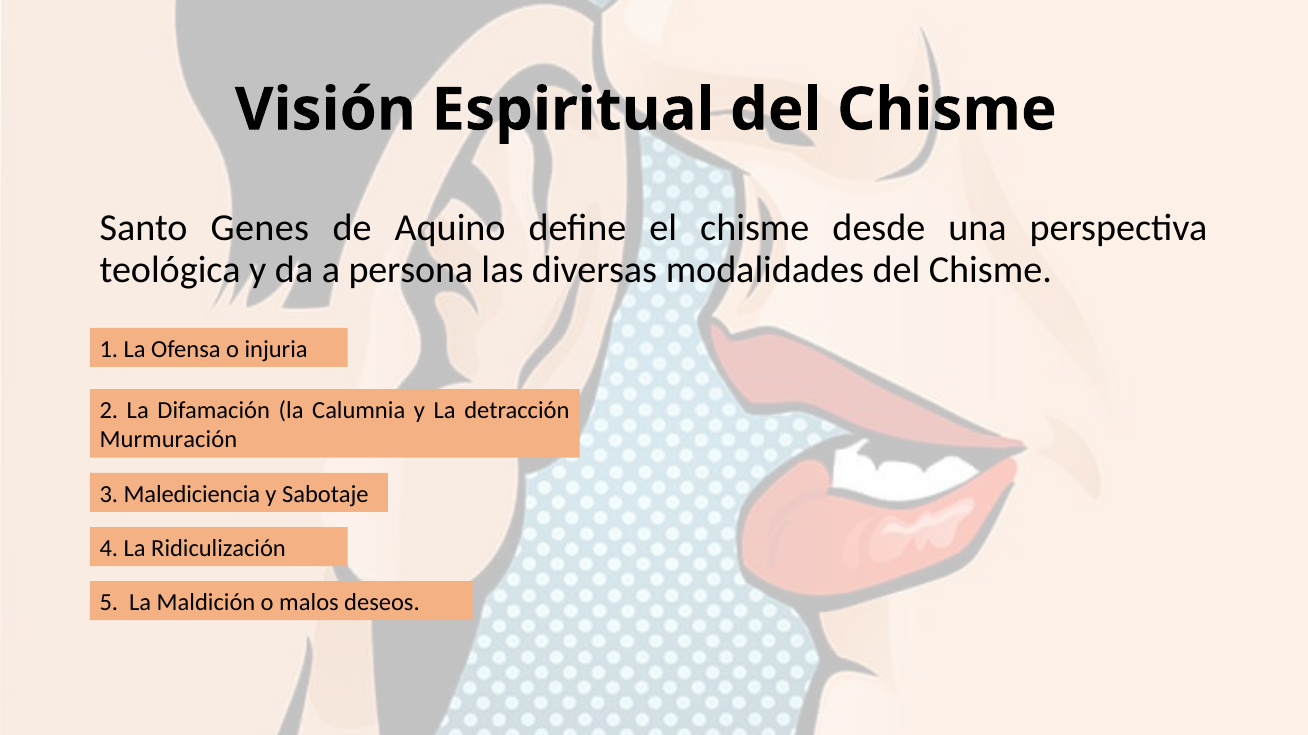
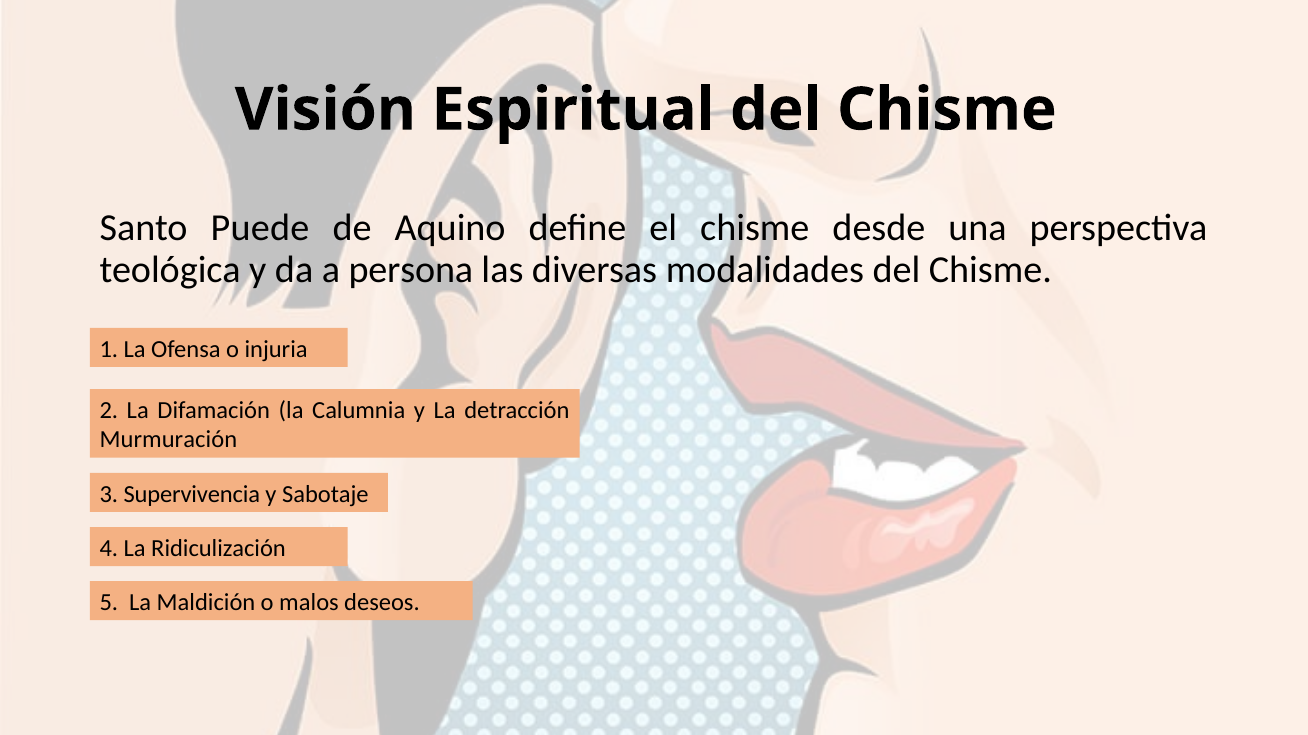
Genes: Genes -> Puede
Malediciencia: Malediciencia -> Supervivencia
